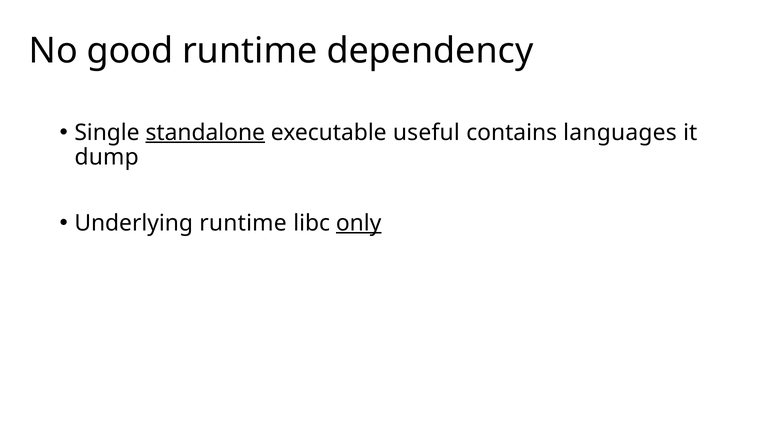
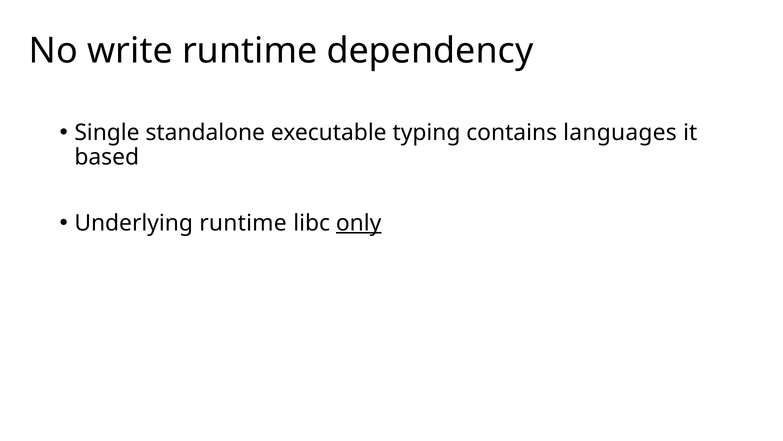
good: good -> write
standalone underline: present -> none
useful: useful -> typing
dump: dump -> based
